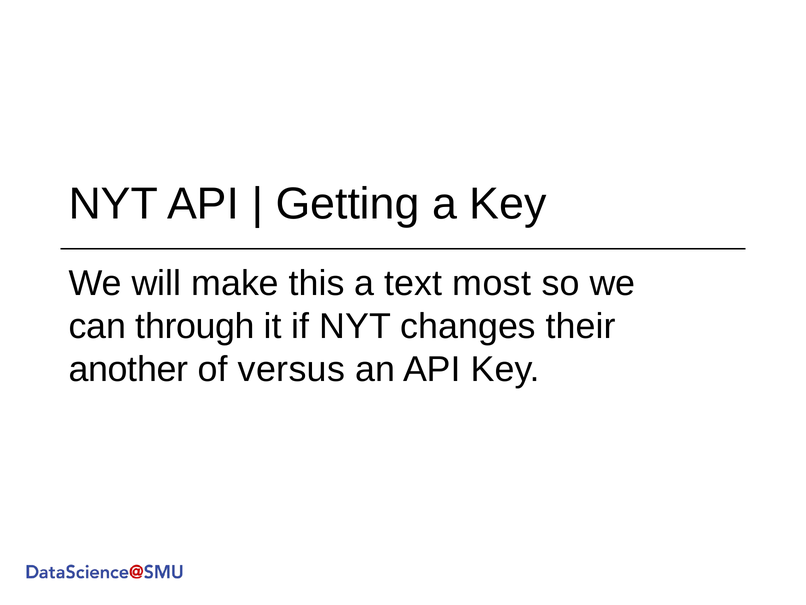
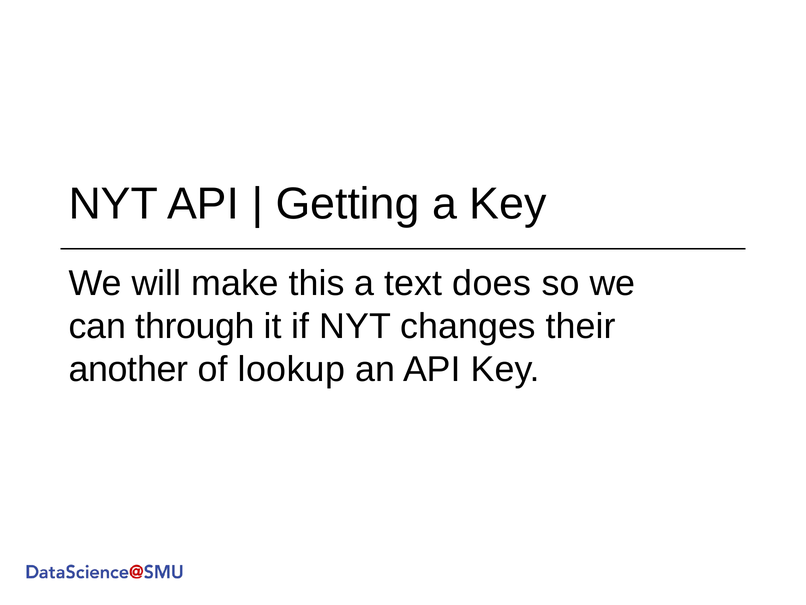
most: most -> does
versus: versus -> lookup
